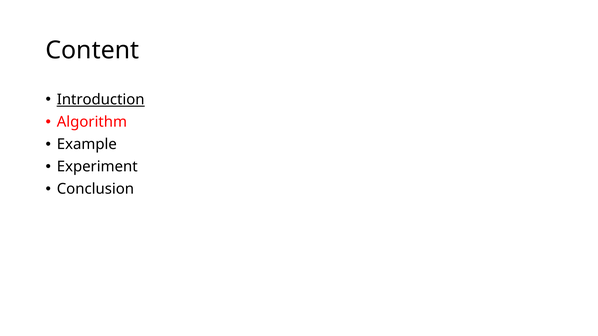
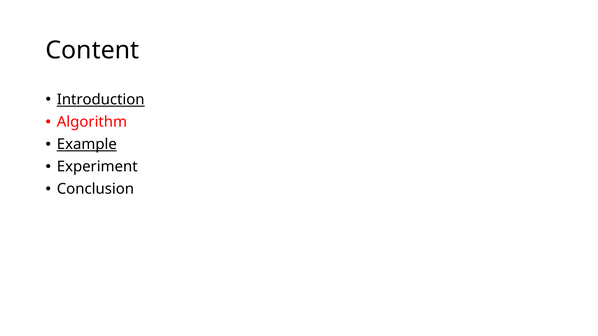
Example underline: none -> present
